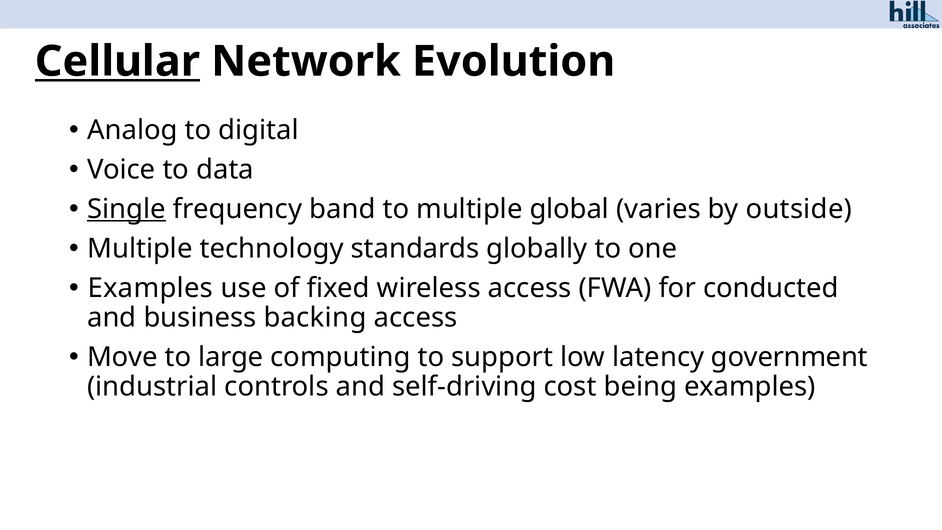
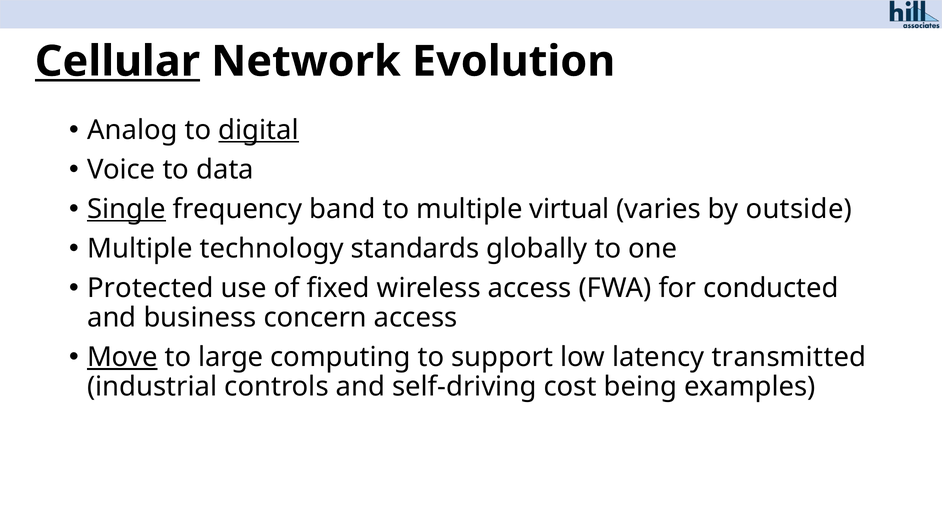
digital underline: none -> present
global: global -> virtual
Examples at (150, 288): Examples -> Protected
backing: backing -> concern
Move underline: none -> present
government: government -> transmitted
